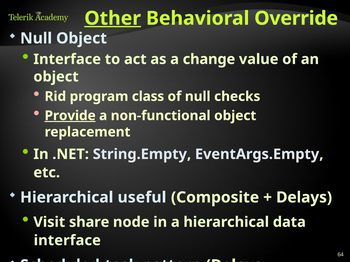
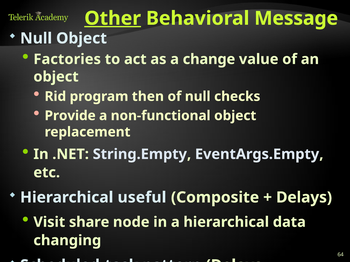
Override: Override -> Message
Interface at (67, 59): Interface -> Factories
program class: class -> then
Provide underline: present -> none
interface at (67, 241): interface -> changing
